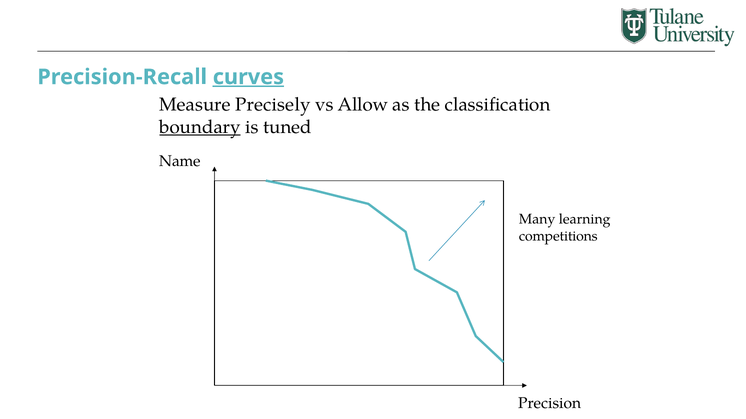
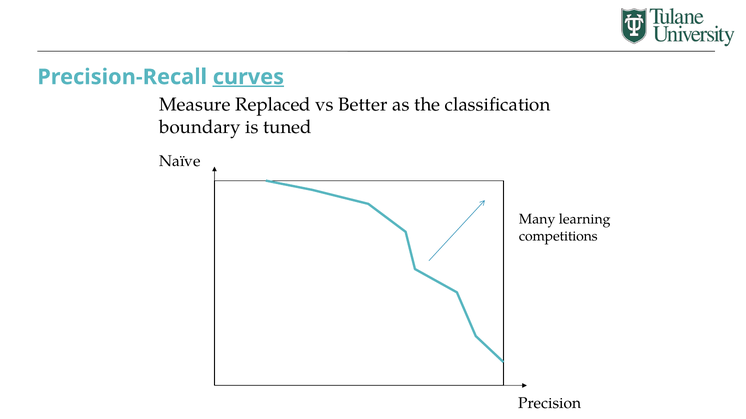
Precisely: Precisely -> Replaced
Allow: Allow -> Better
boundary underline: present -> none
Name: Name -> Naïve
